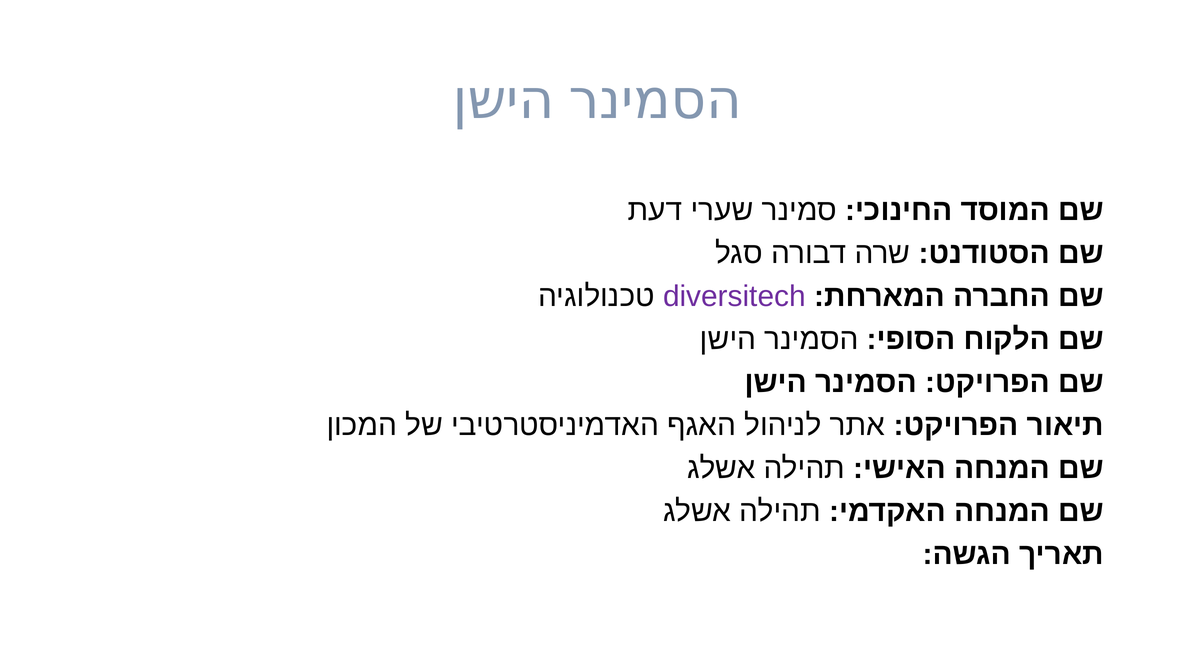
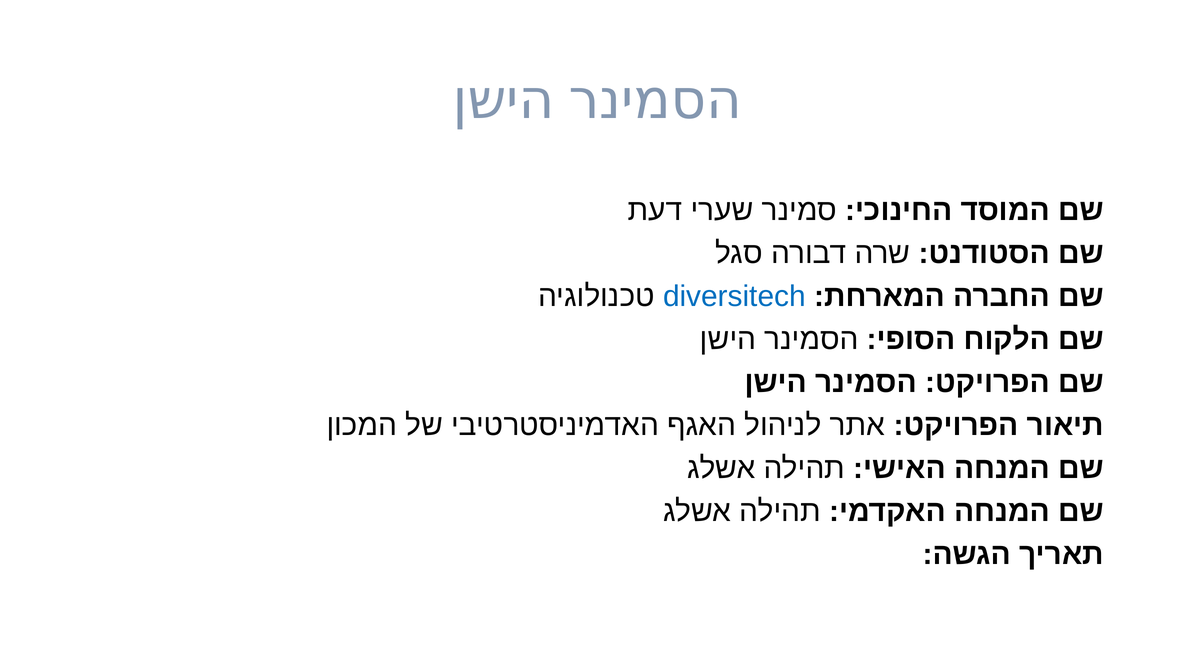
diversitech colour: purple -> blue
